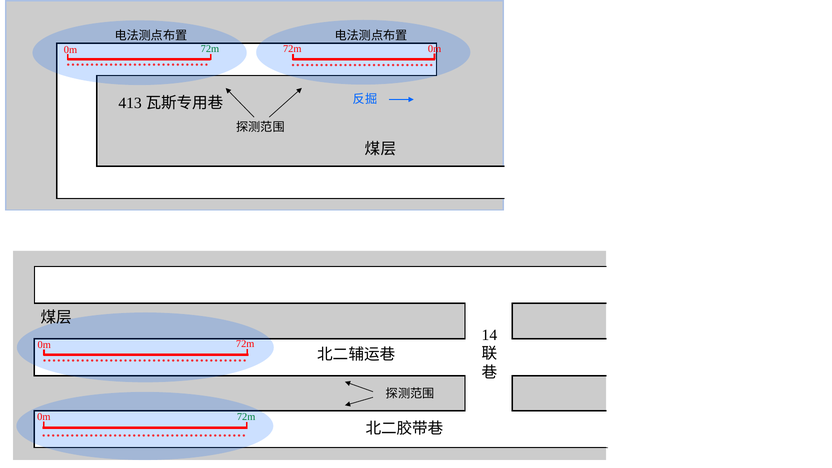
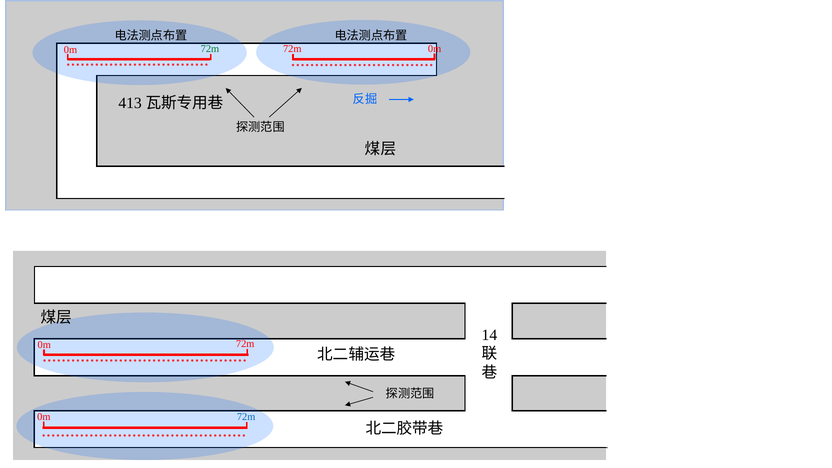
72m at (246, 417) colour: green -> blue
